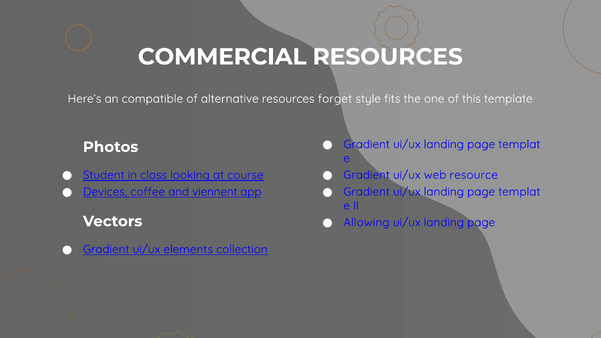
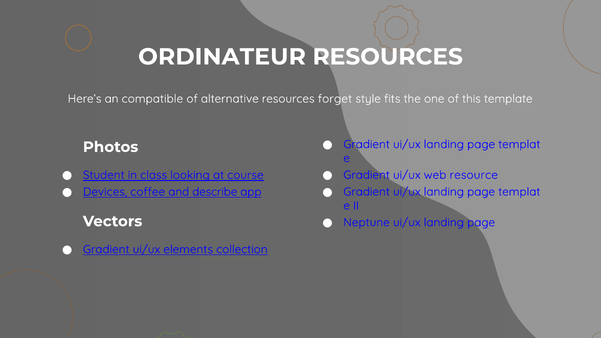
COMMERCIAL: COMMERCIAL -> ORDINATEUR
viennent: viennent -> describe
Allowing: Allowing -> Neptune
